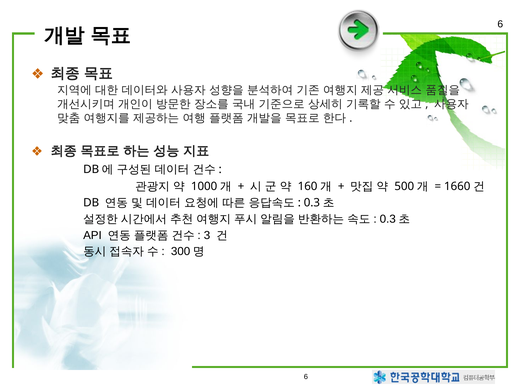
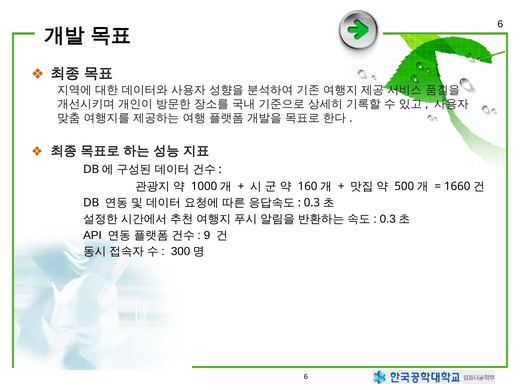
3: 3 -> 9
